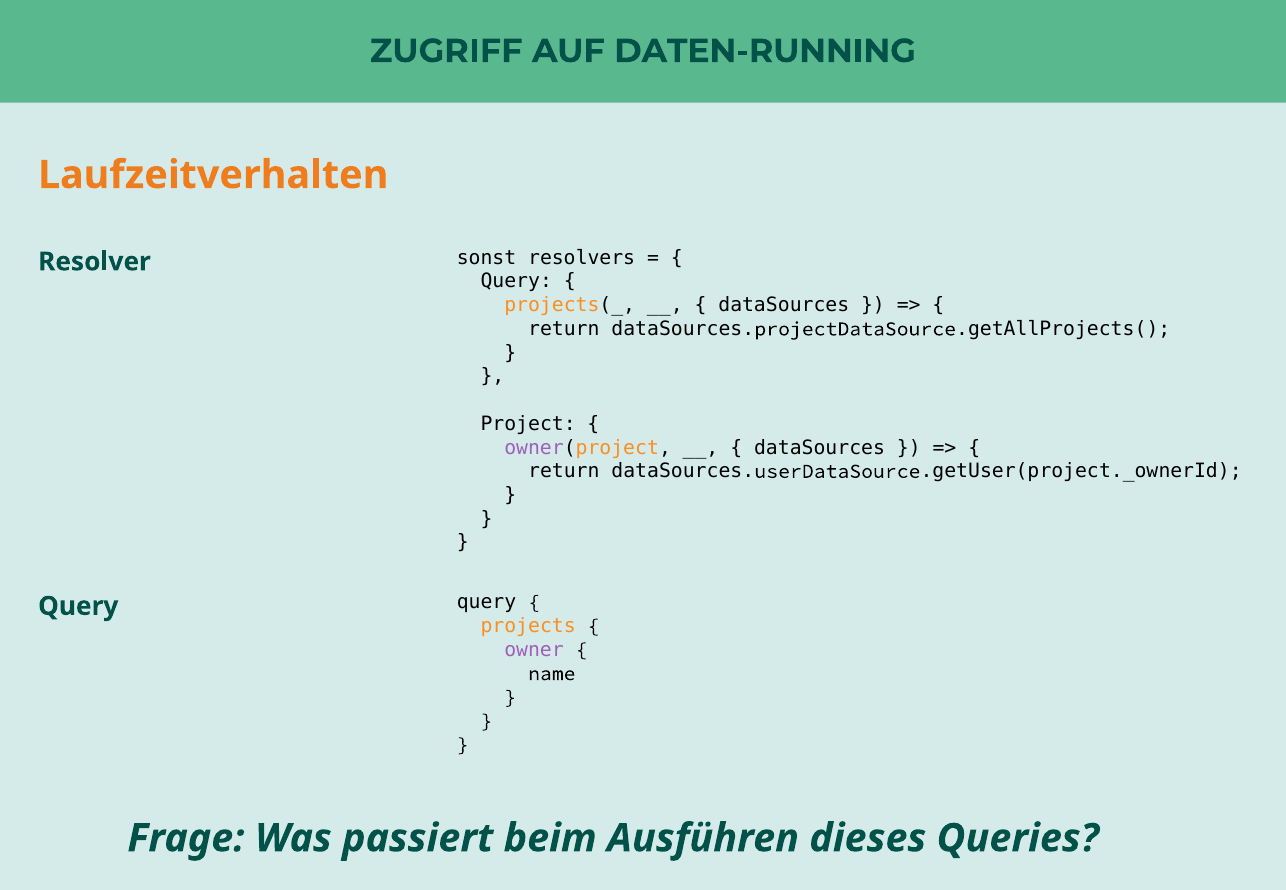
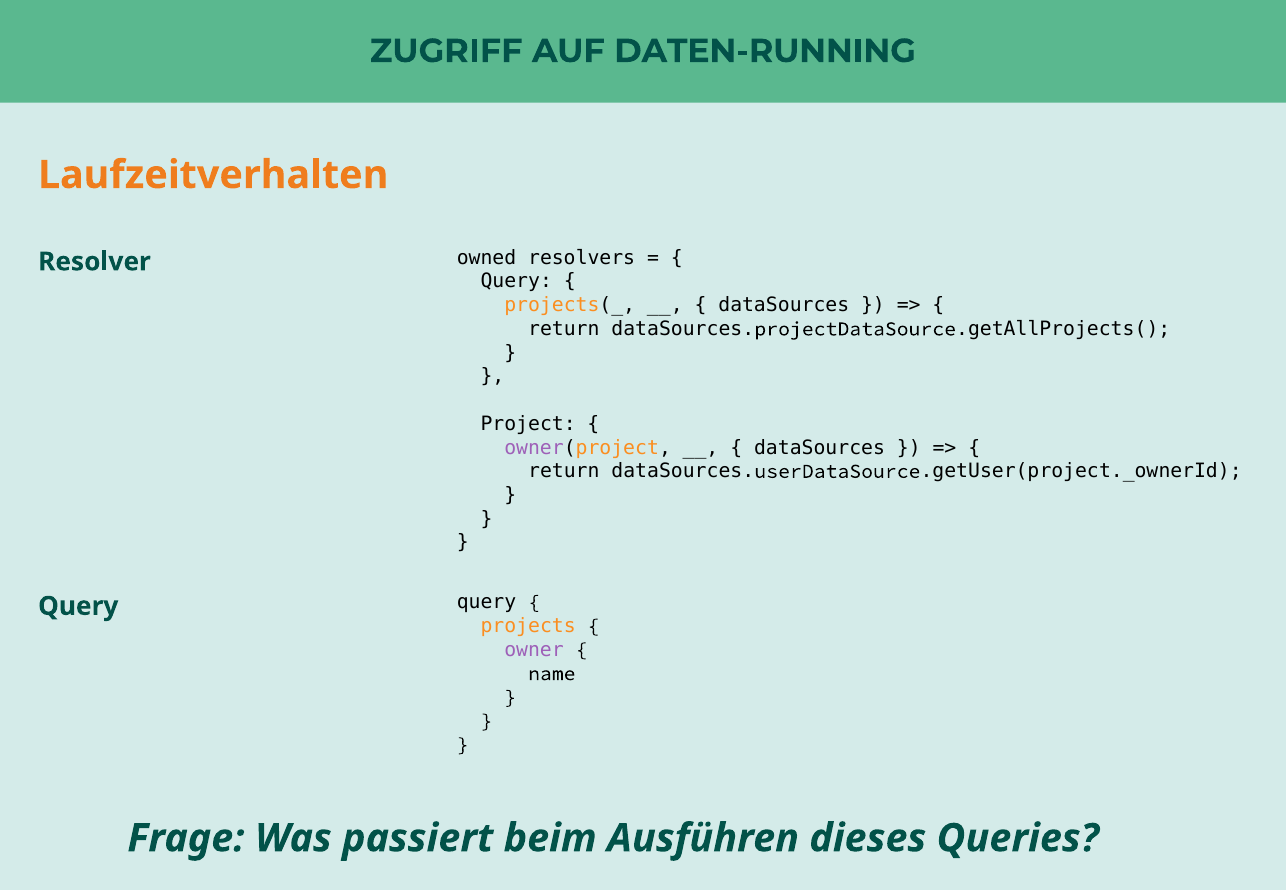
sonst: sonst -> owned
